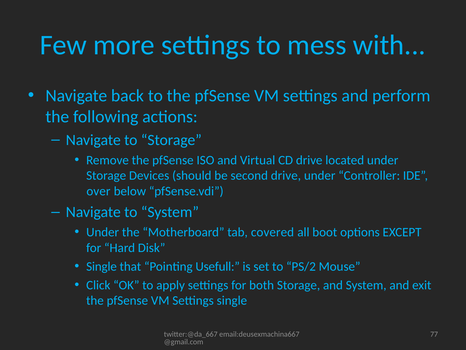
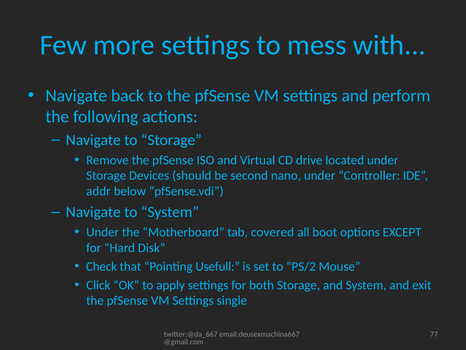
second drive: drive -> nano
over: over -> addr
Single at (101, 266): Single -> Check
